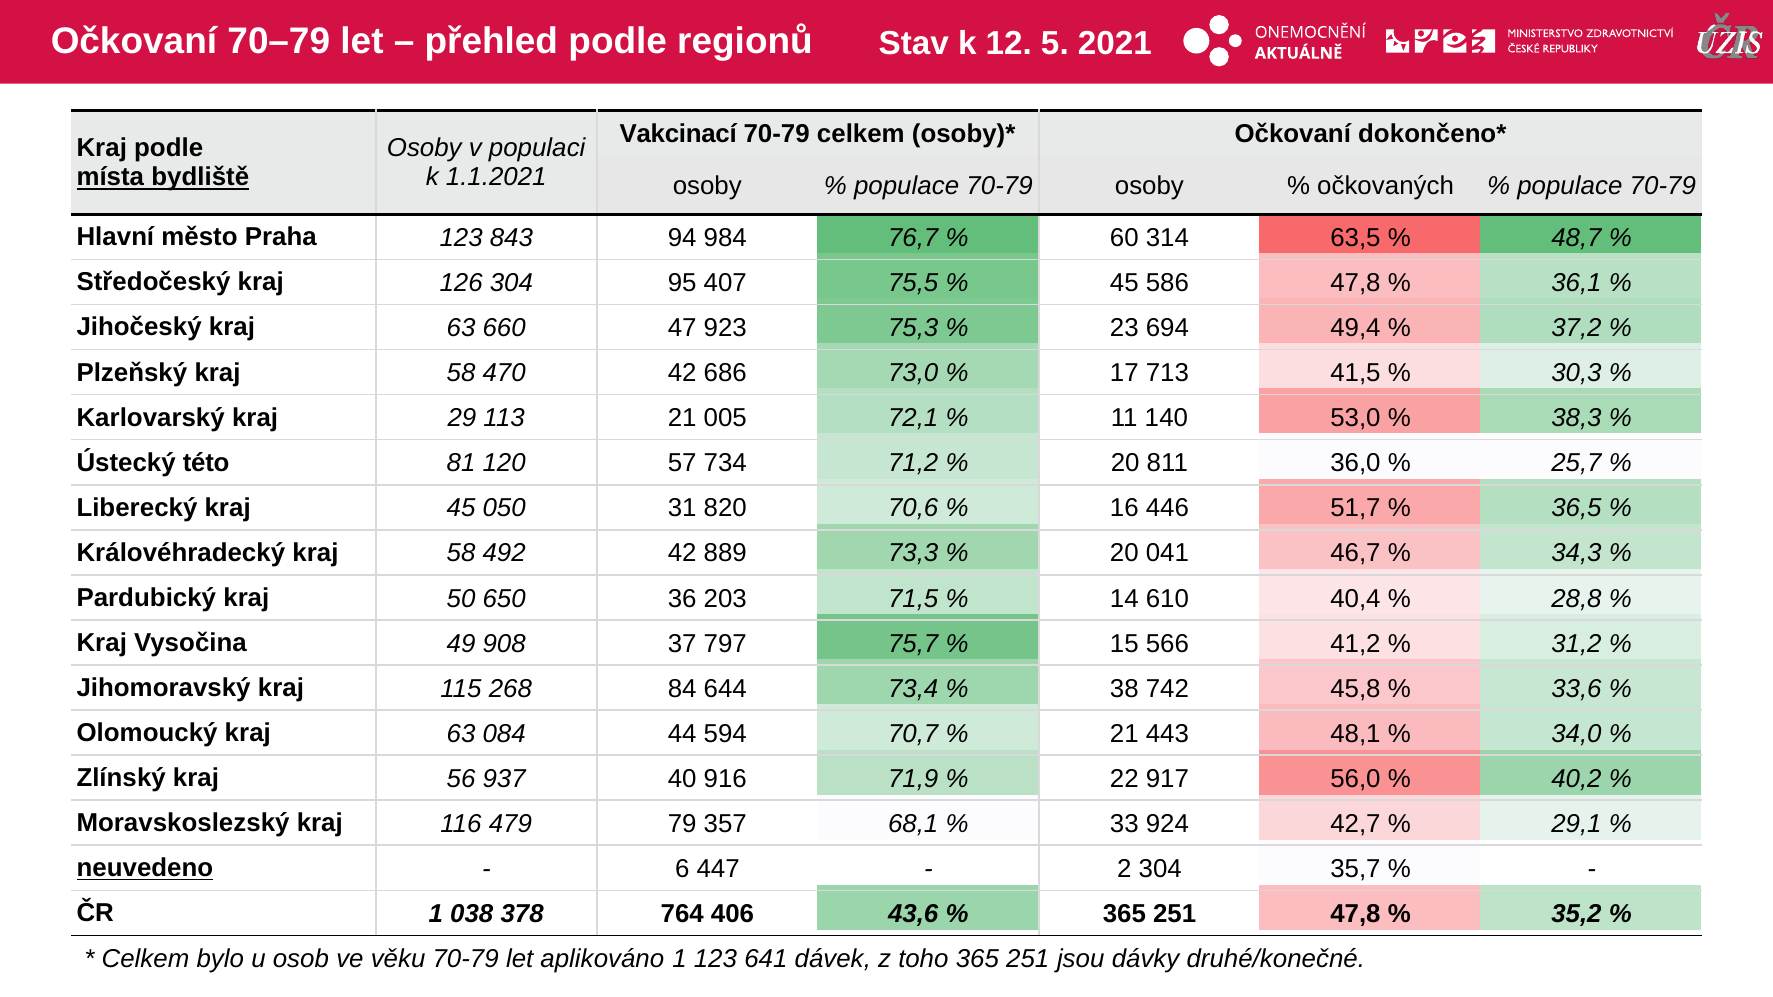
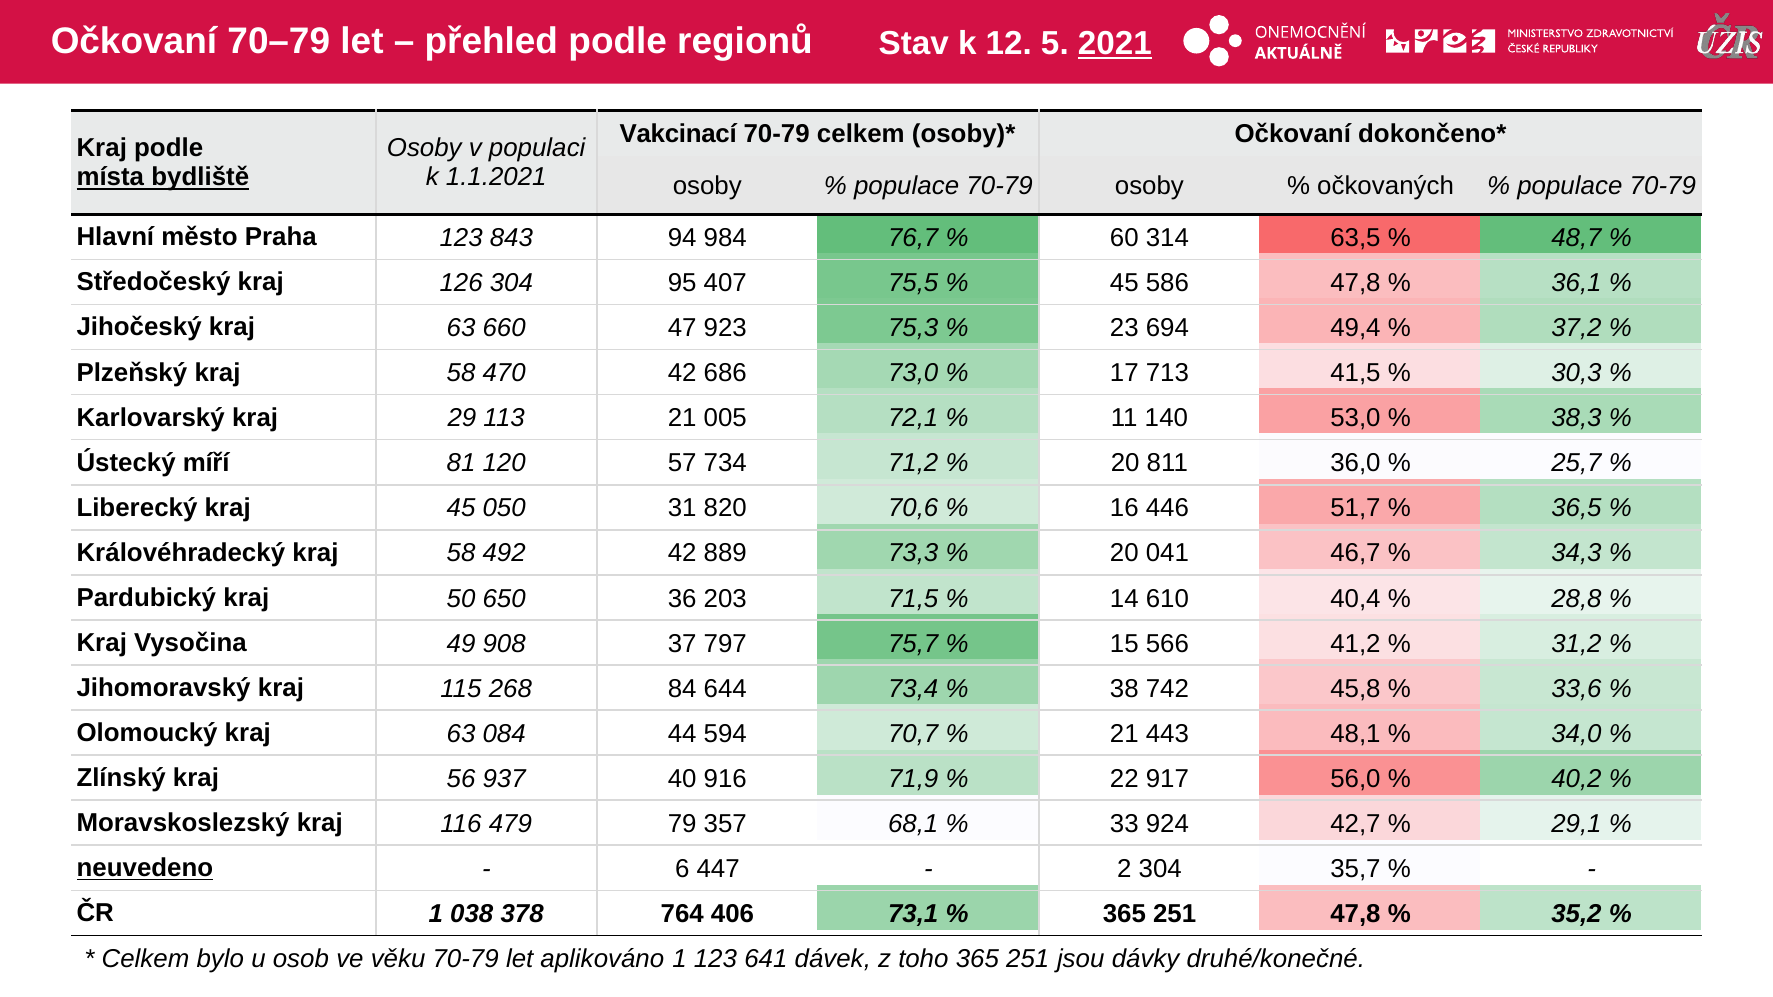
2021 underline: none -> present
této: této -> míří
43,6: 43,6 -> 73,1
